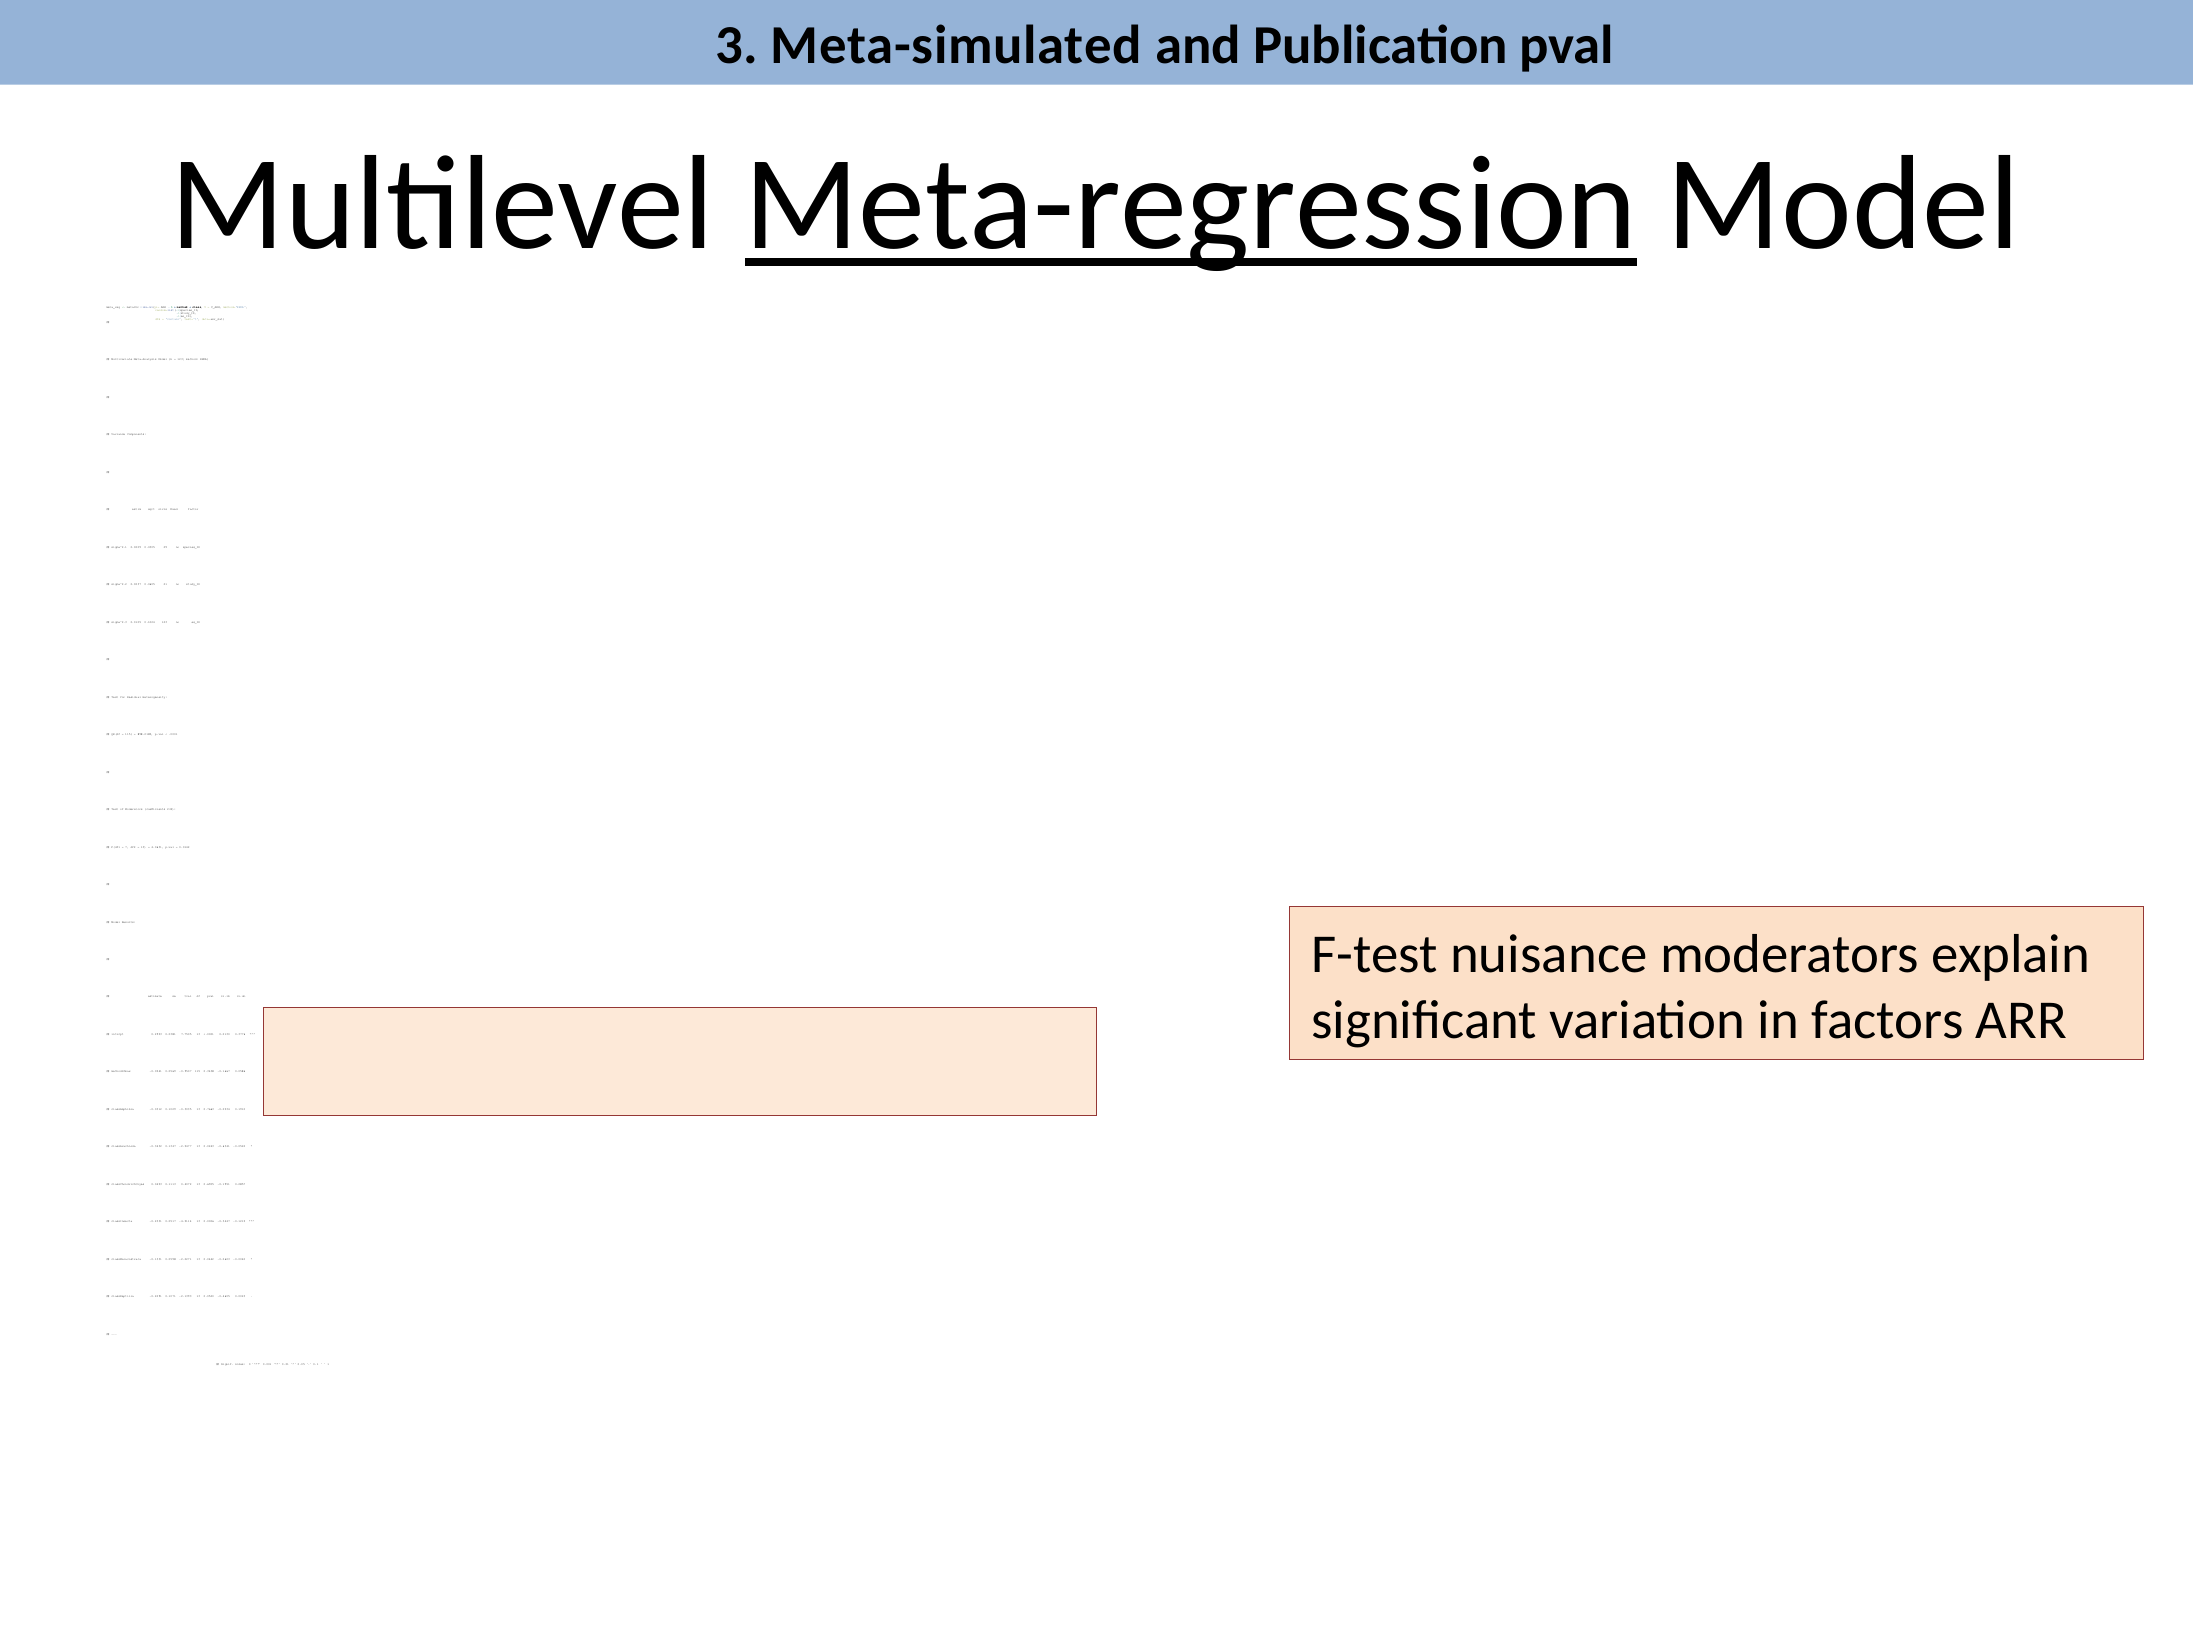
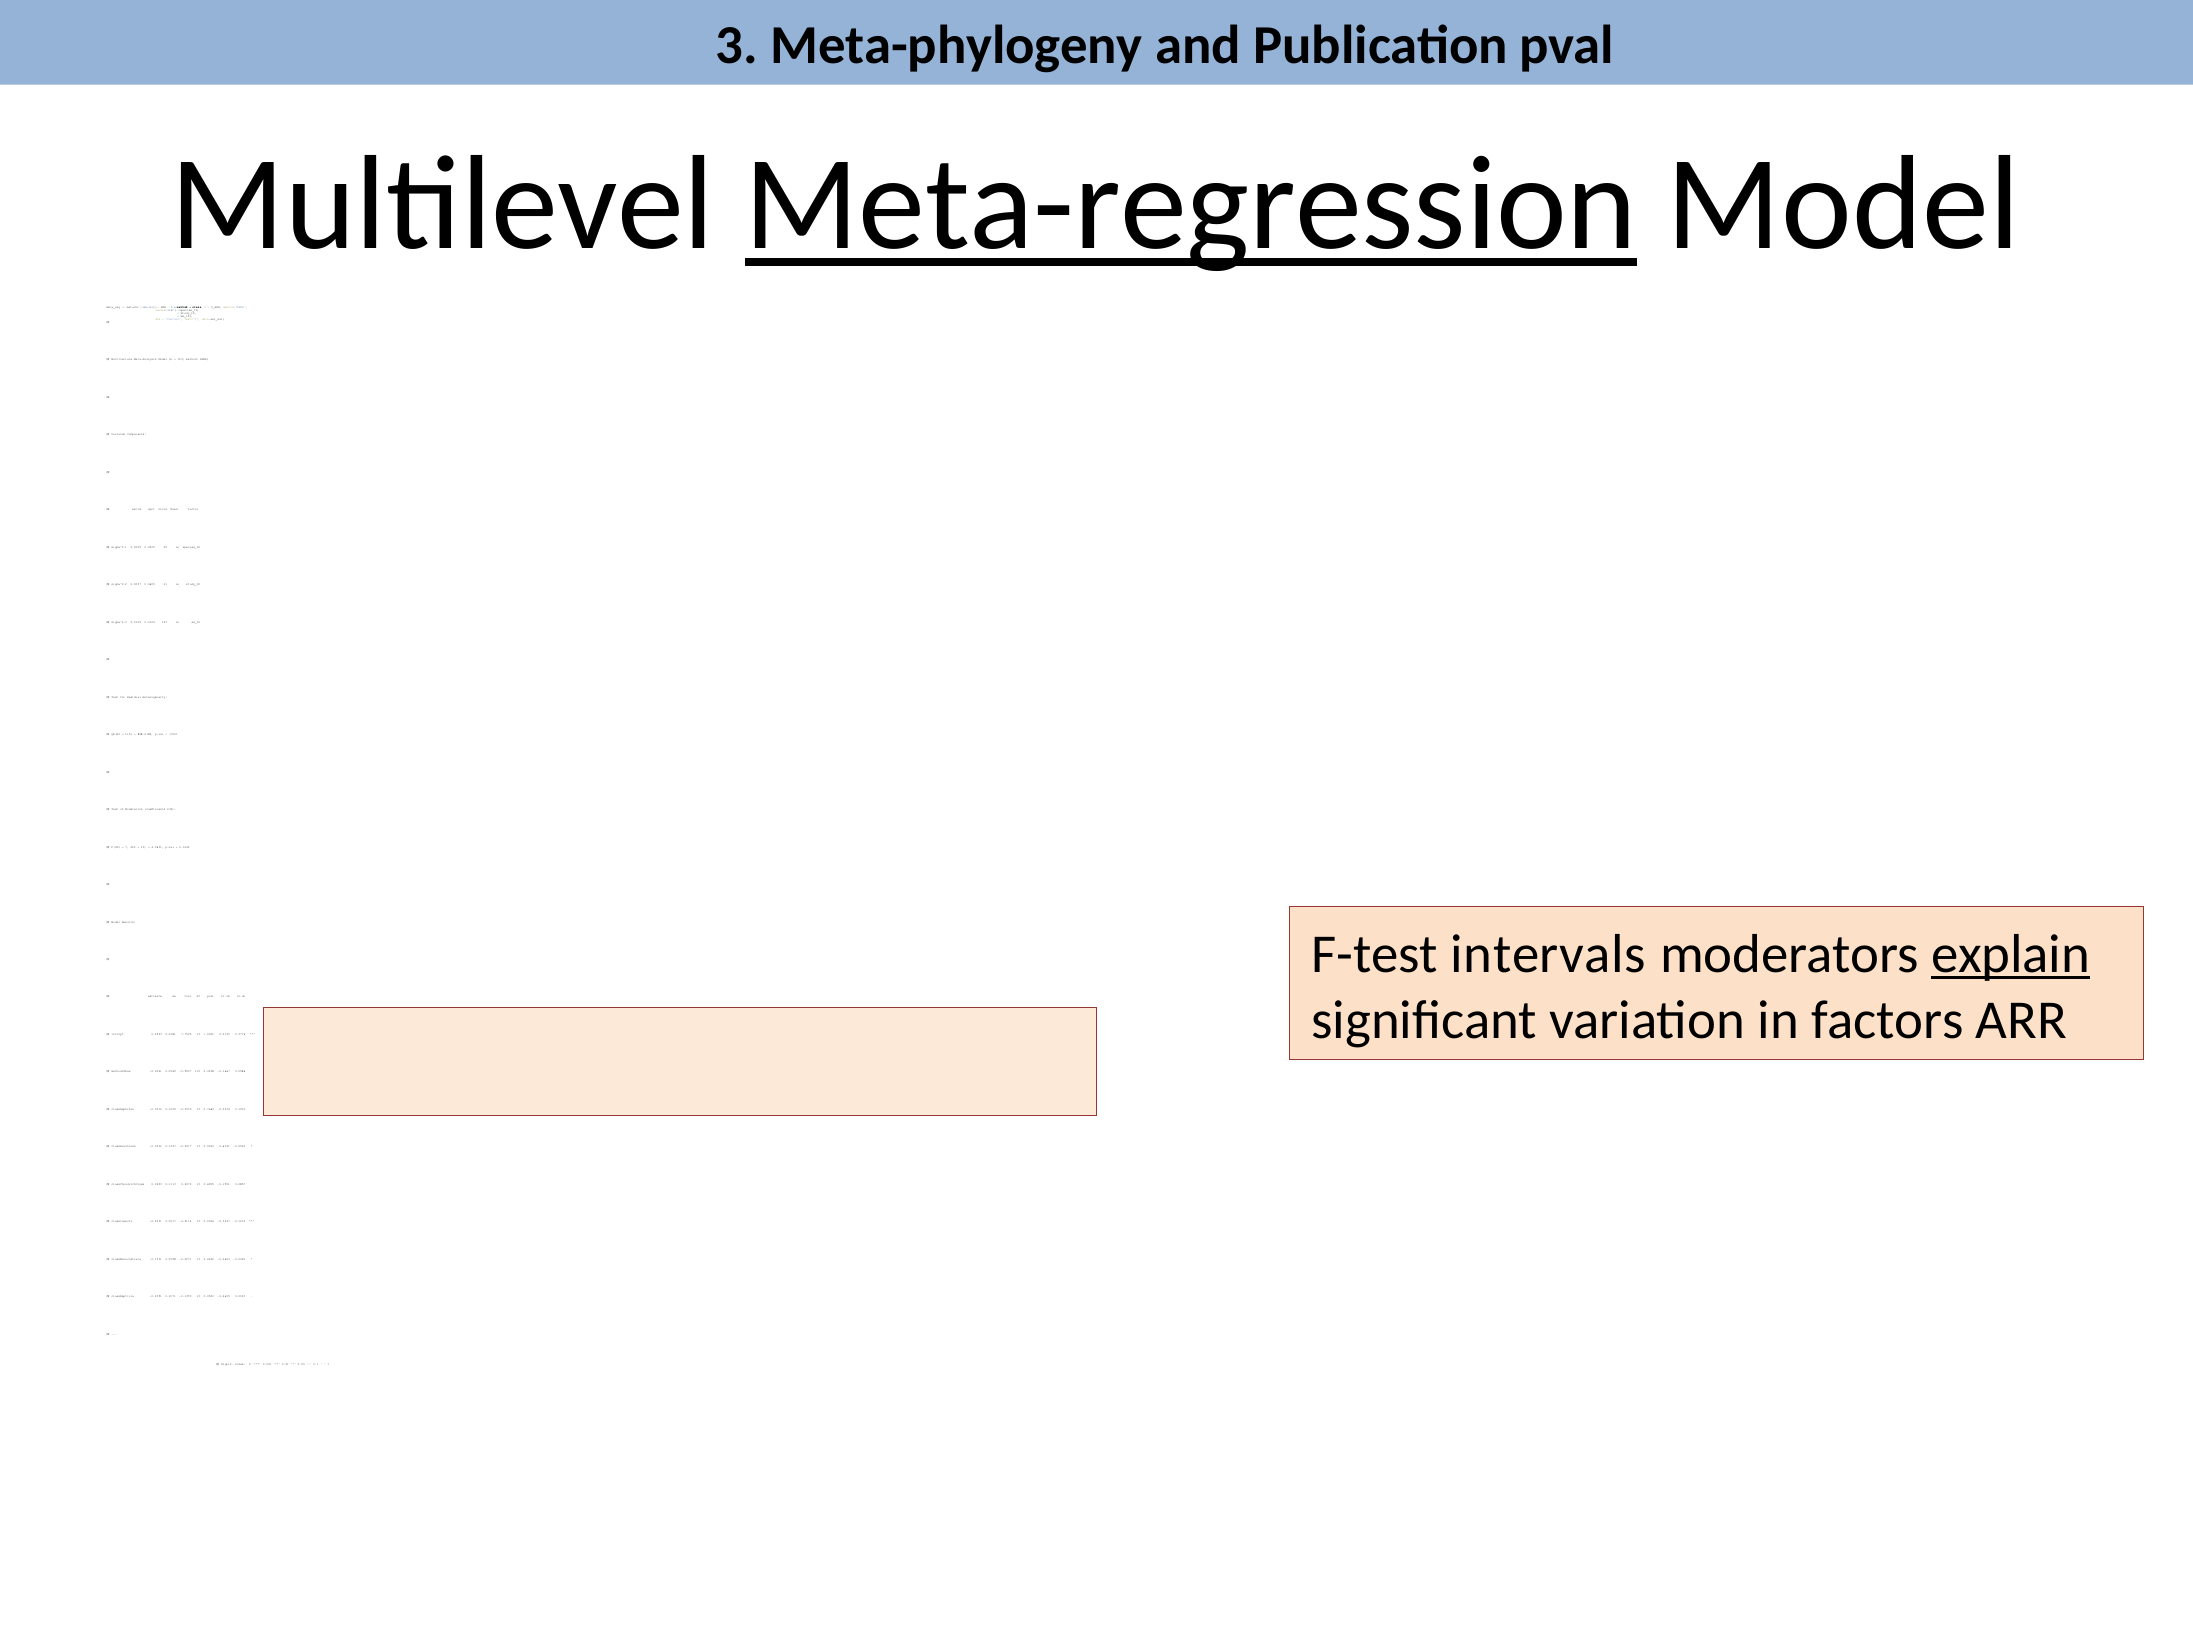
Meta-simulated: Meta-simulated -> Meta-phylogeny
nuisance: nuisance -> intervals
explain underline: none -> present
